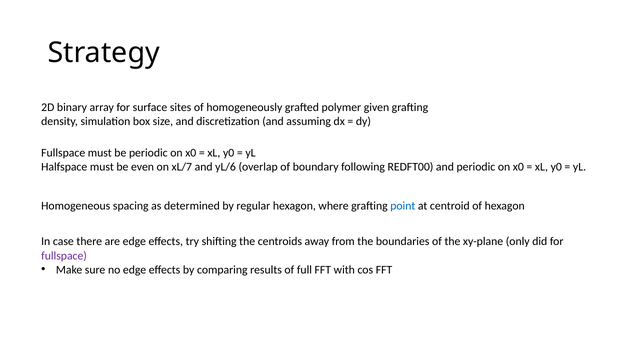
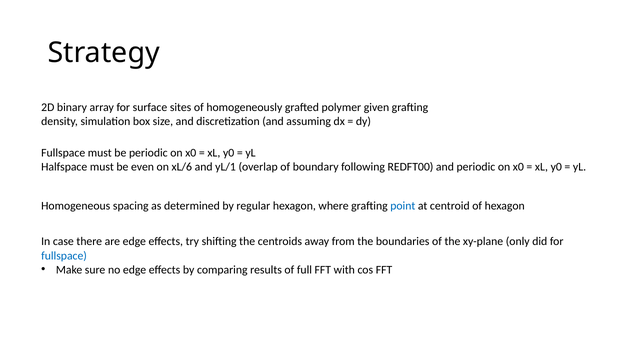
xL/7: xL/7 -> xL/6
yL/6: yL/6 -> yL/1
fullspace at (64, 255) colour: purple -> blue
